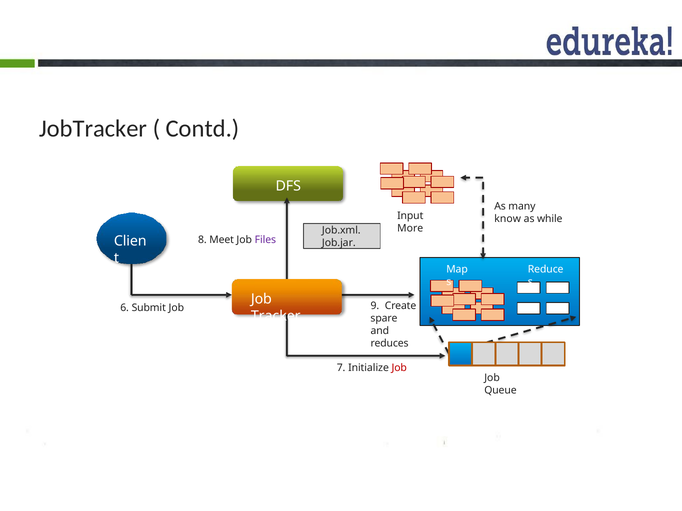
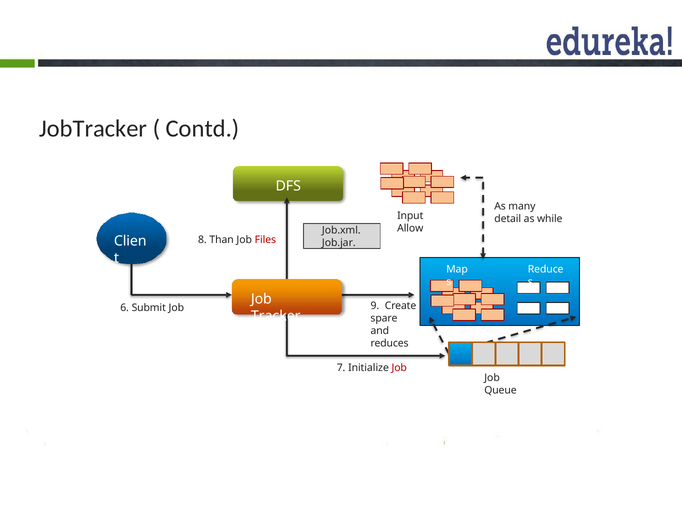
know: know -> detail
More: More -> Allow
Meet: Meet -> Than
Files colour: purple -> red
